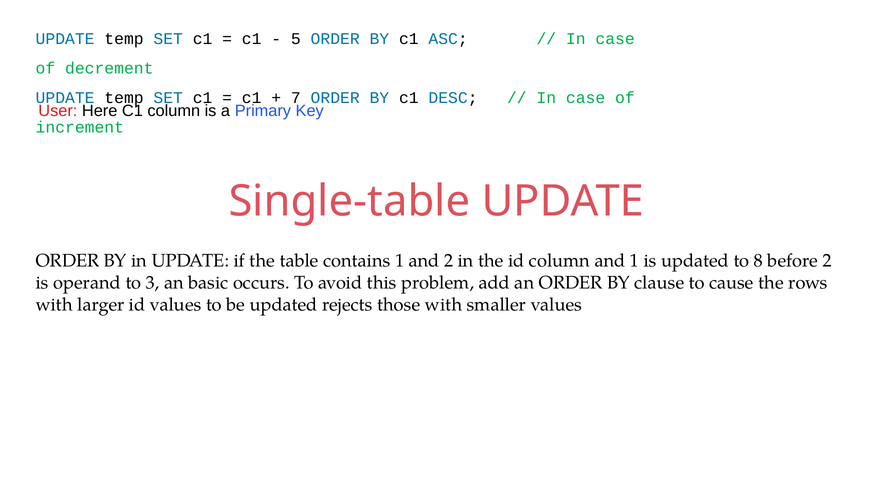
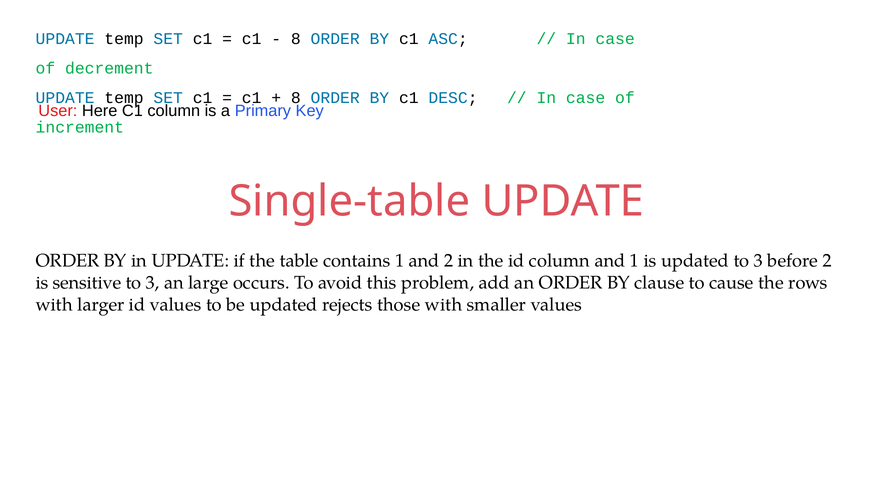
5 at (296, 39): 5 -> 8
7 at (296, 98): 7 -> 8
updated to 8: 8 -> 3
operand: operand -> sensitive
basic: basic -> large
